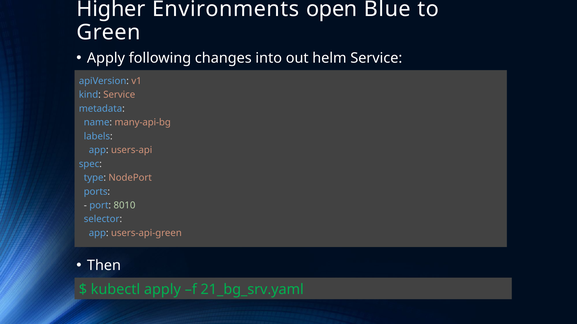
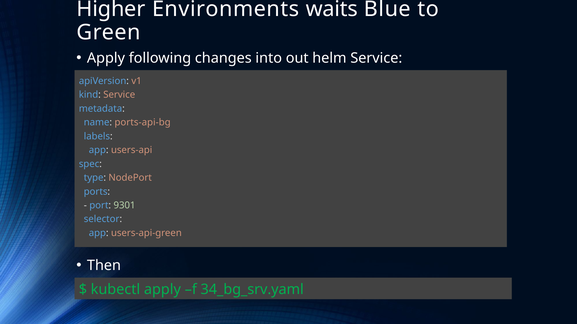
open: open -> waits
many-api-bg: many-api-bg -> ports-api-bg
8010: 8010 -> 9301
21_bg_srv.yaml: 21_bg_srv.yaml -> 34_bg_srv.yaml
